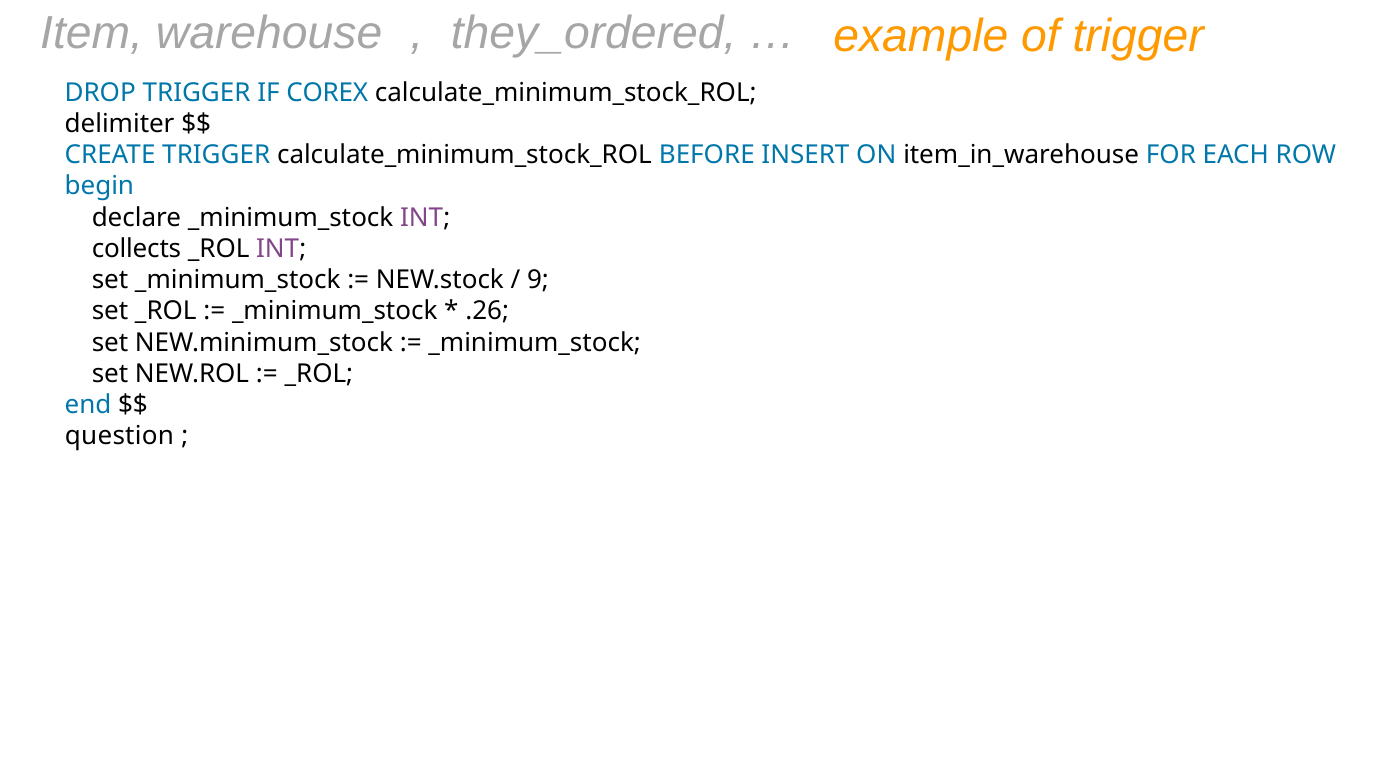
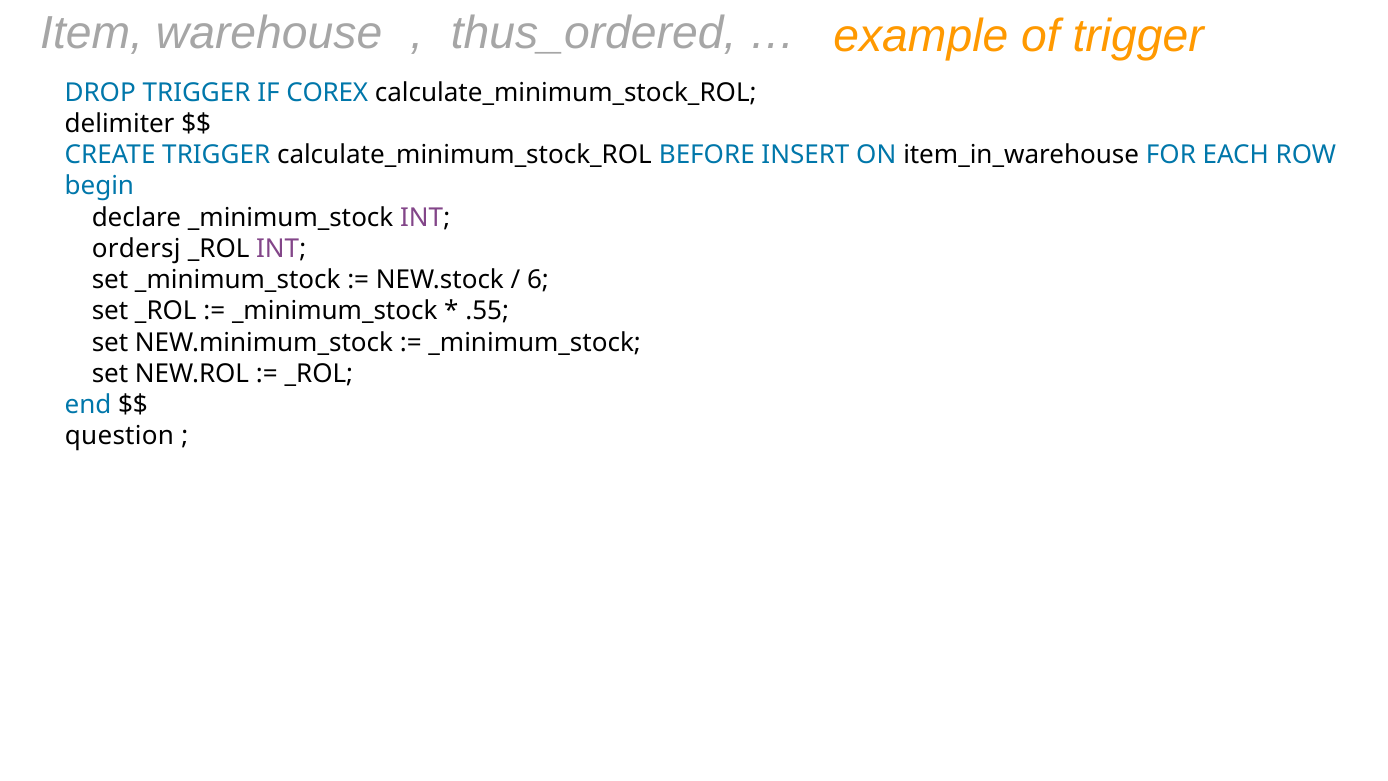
they_ordered: they_ordered -> thus_ordered
collects: collects -> ordersj
9: 9 -> 6
.26: .26 -> .55
